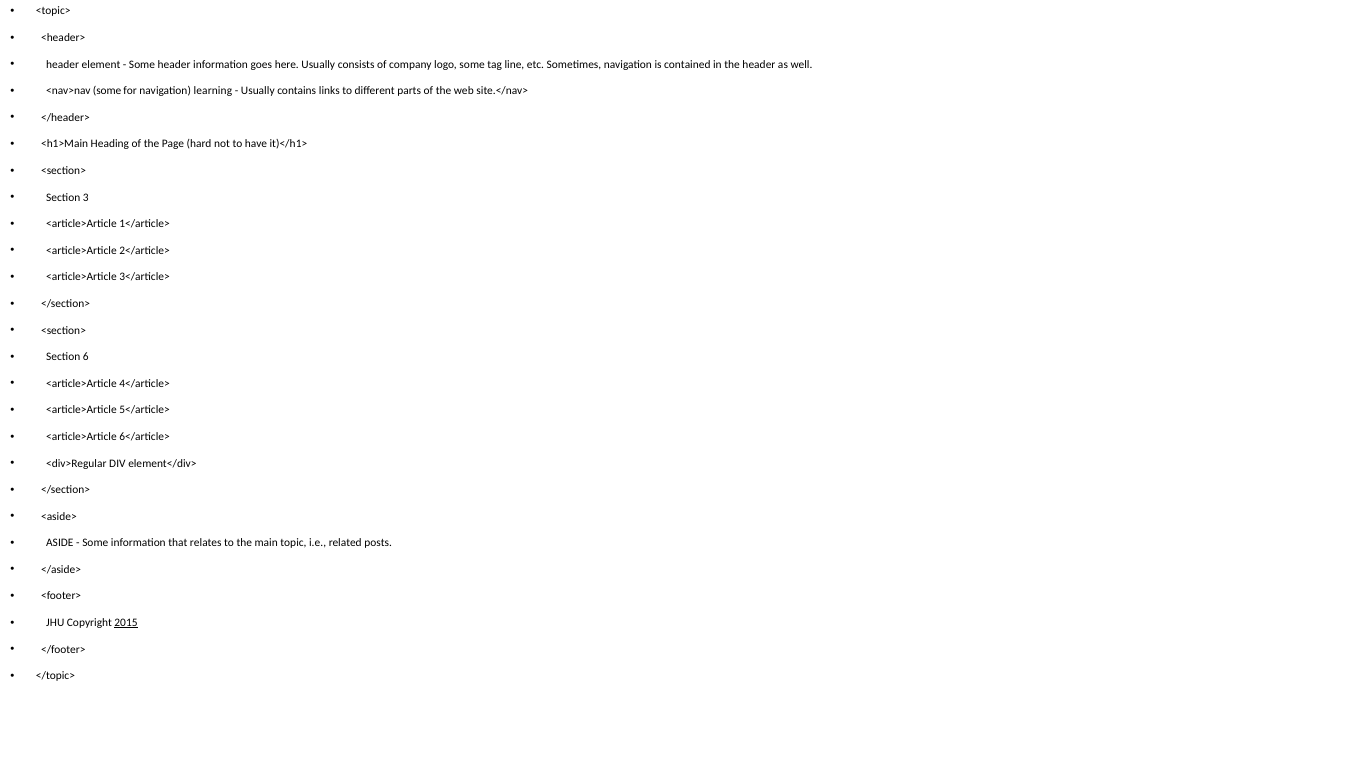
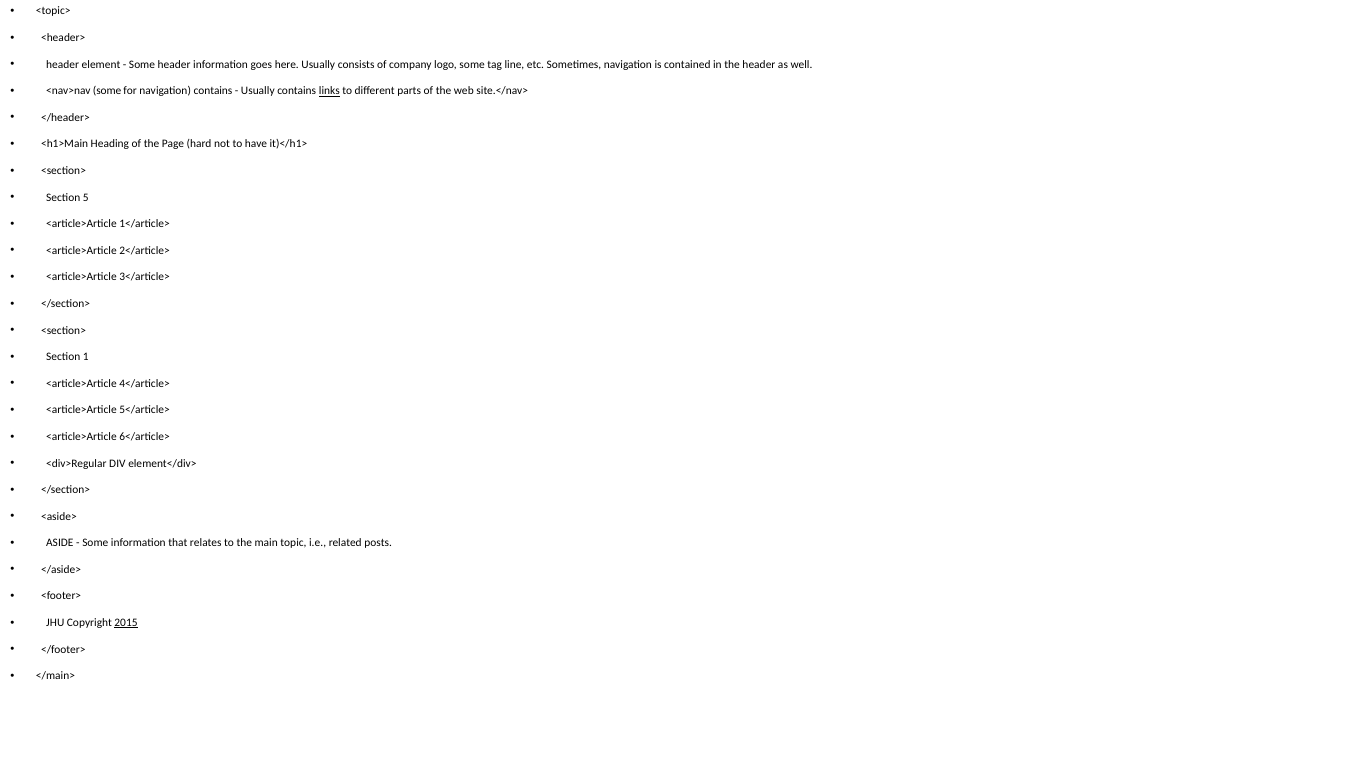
navigation learning: learning -> contains
links underline: none -> present
3: 3 -> 5
6: 6 -> 1
</topic>: </topic> -> </main>
